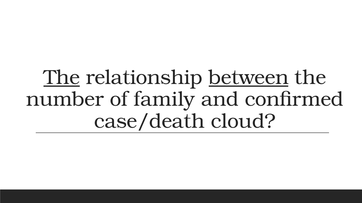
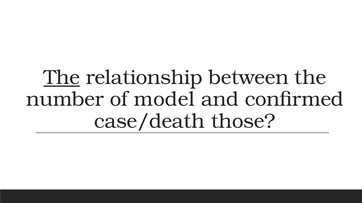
between underline: present -> none
family: family -> model
cloud: cloud -> those
